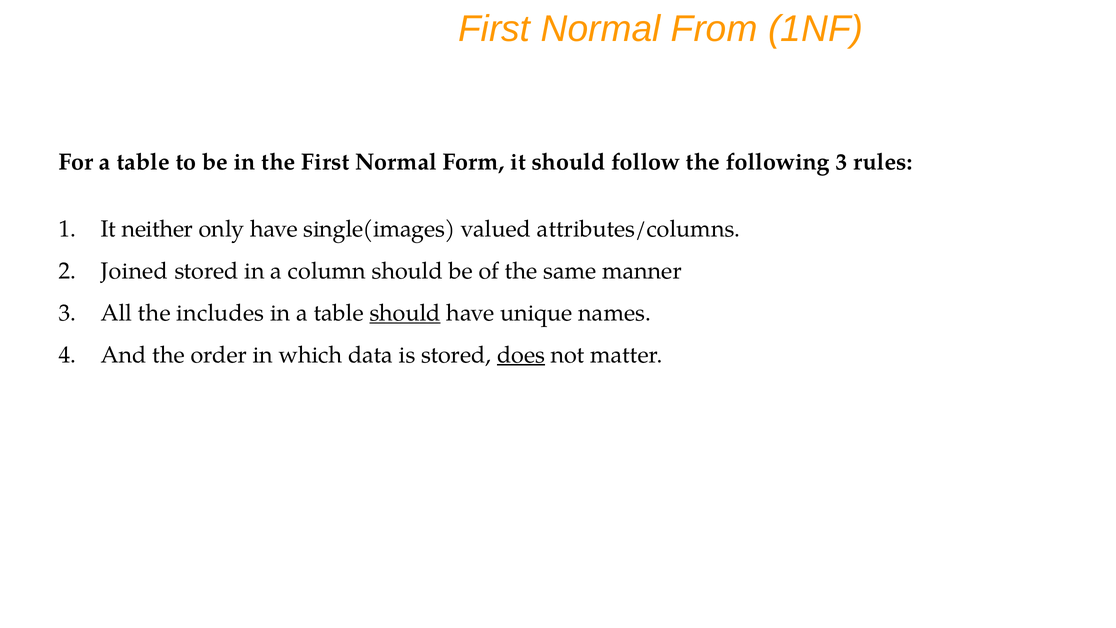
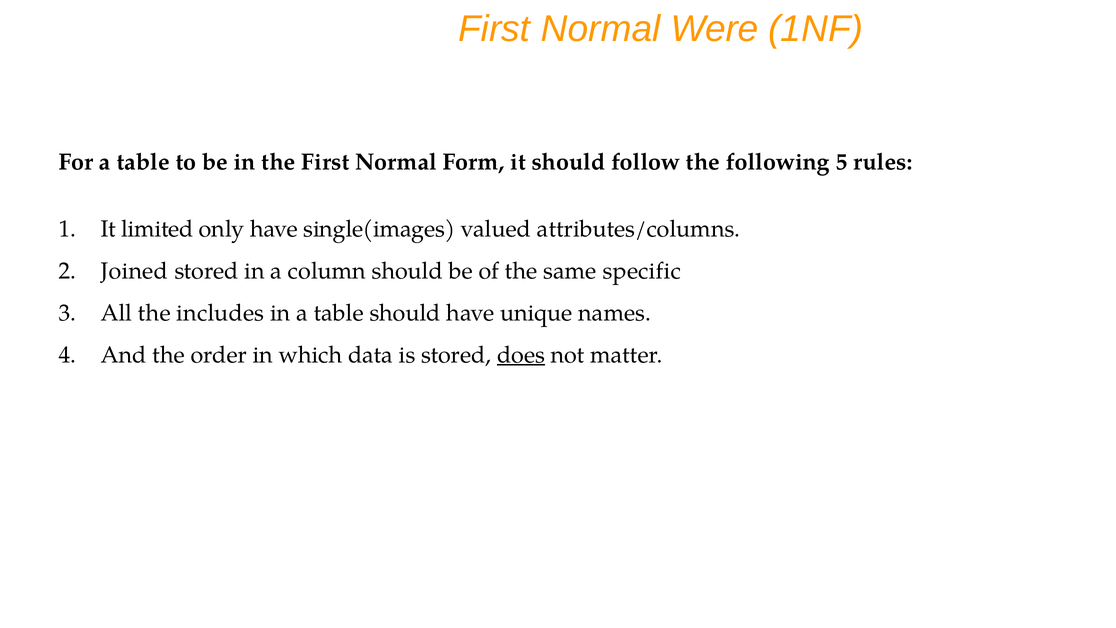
From: From -> Were
following 3: 3 -> 5
neither: neither -> limited
manner: manner -> specific
should at (405, 313) underline: present -> none
